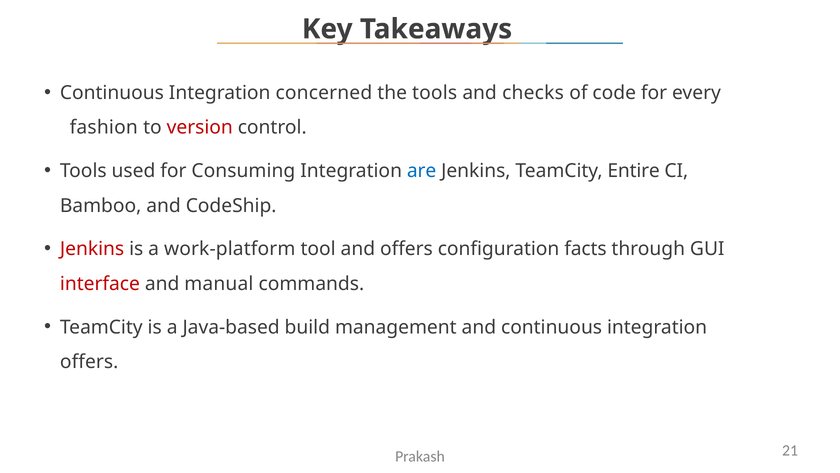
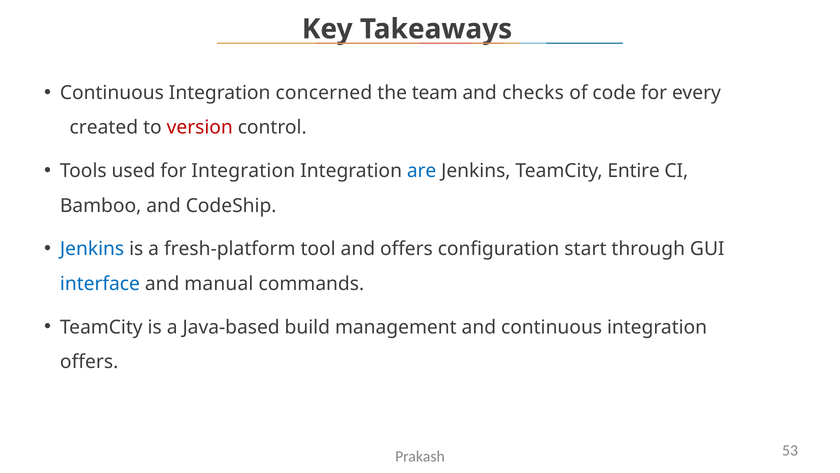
the tools: tools -> team
fashion: fashion -> created
for Consuming: Consuming -> Integration
Jenkins at (92, 249) colour: red -> blue
work-platform: work-platform -> fresh-platform
facts: facts -> start
interface colour: red -> blue
21: 21 -> 53
